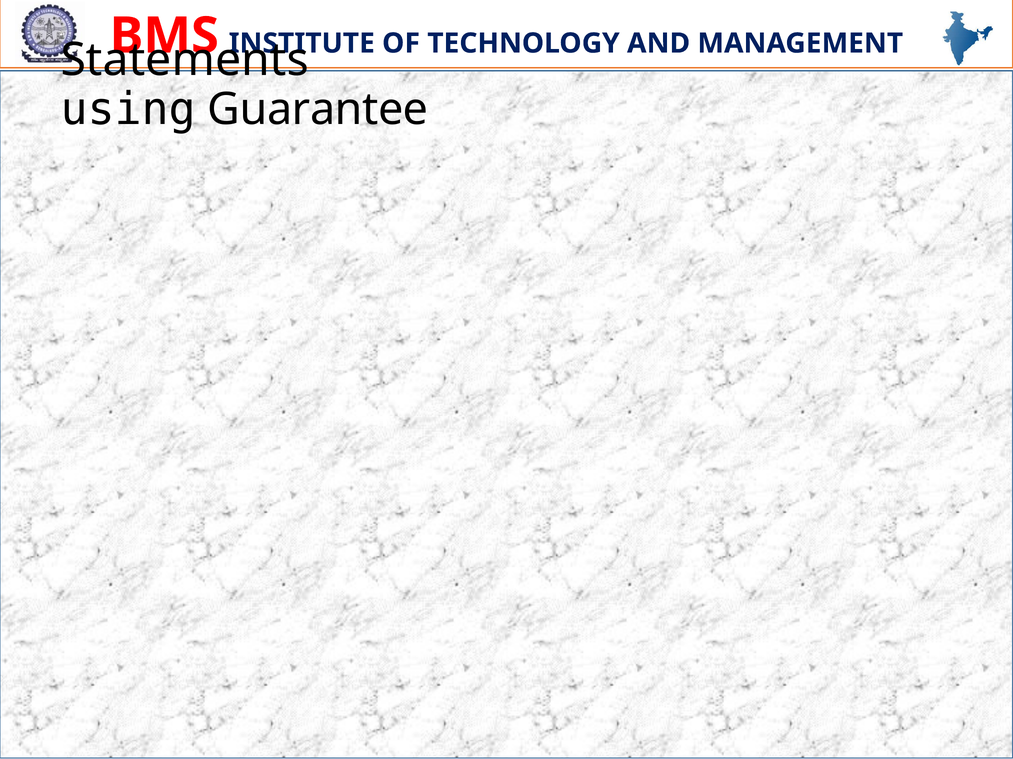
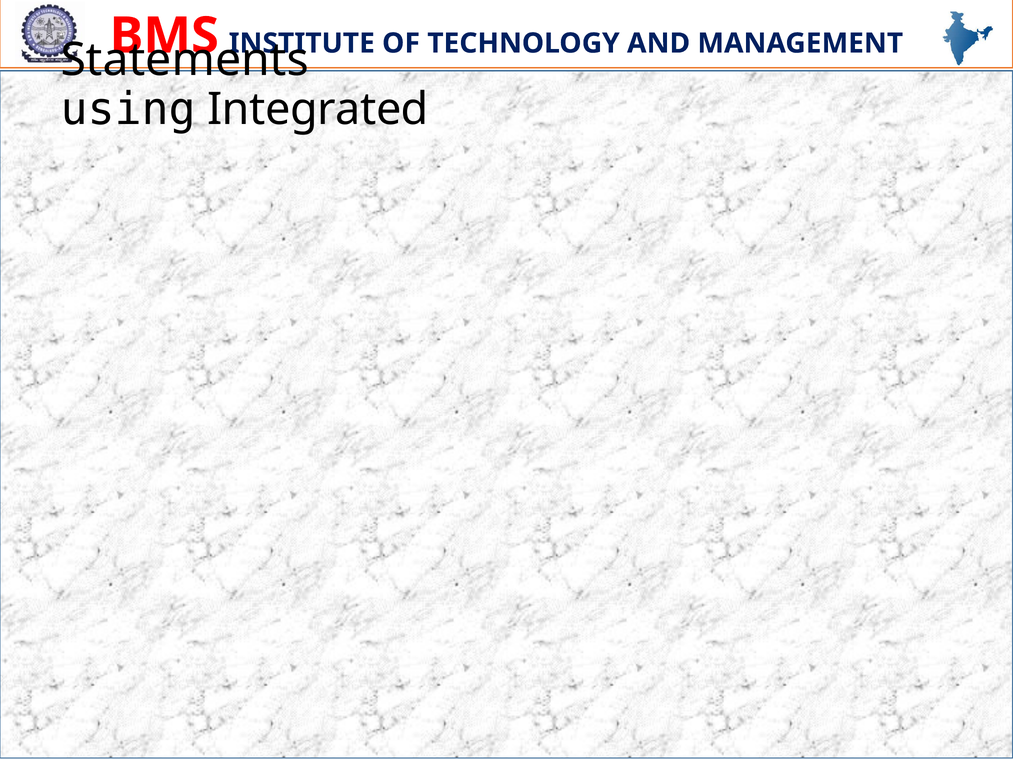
Guarantee: Guarantee -> Integrated
